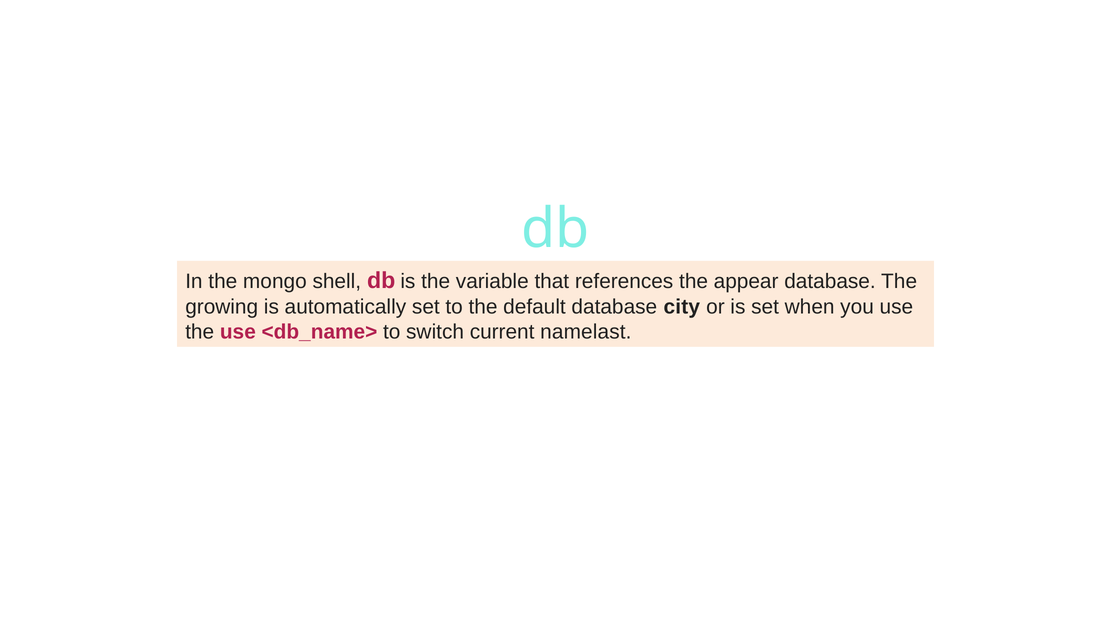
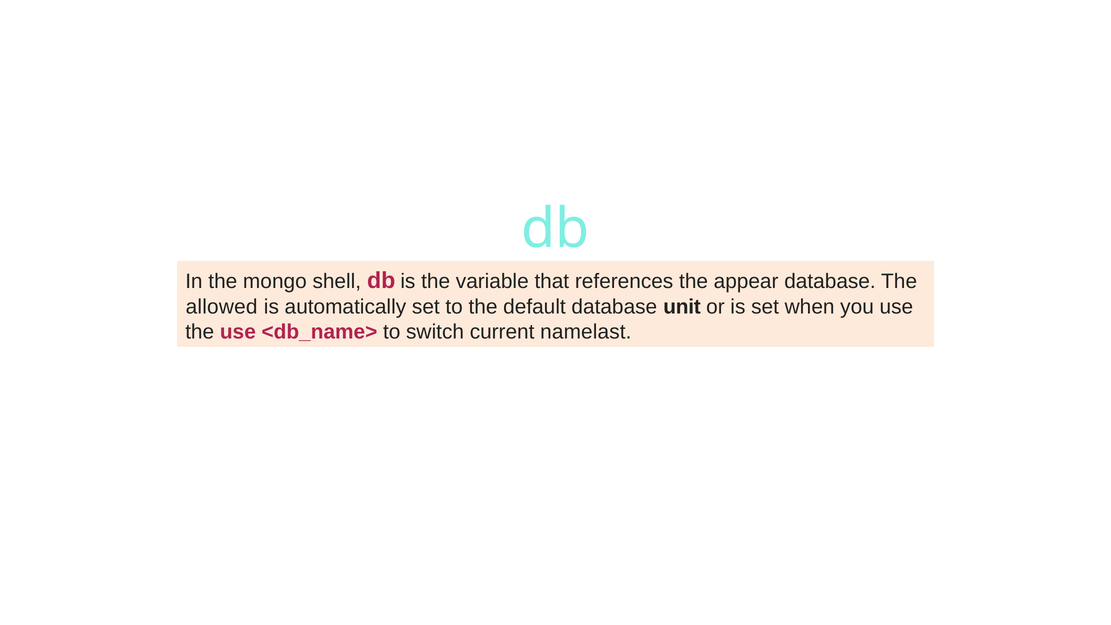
growing: growing -> allowed
city: city -> unit
